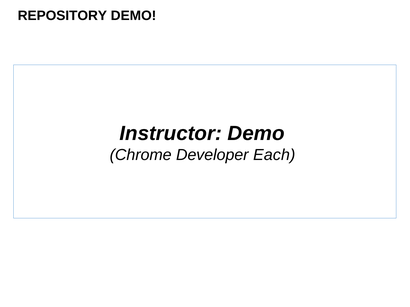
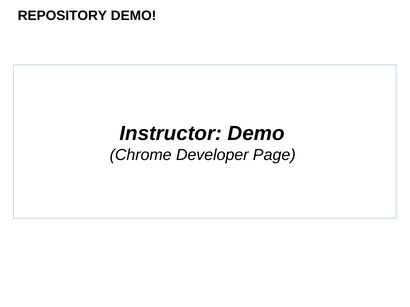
Each: Each -> Page
